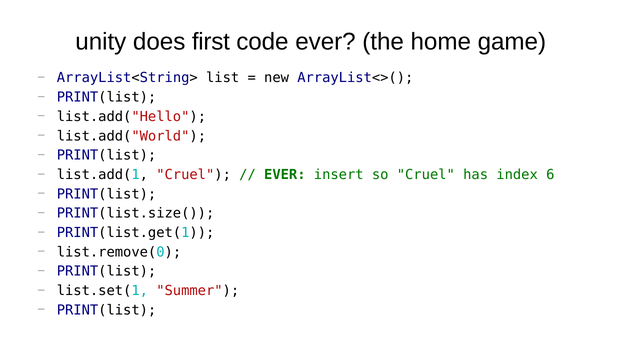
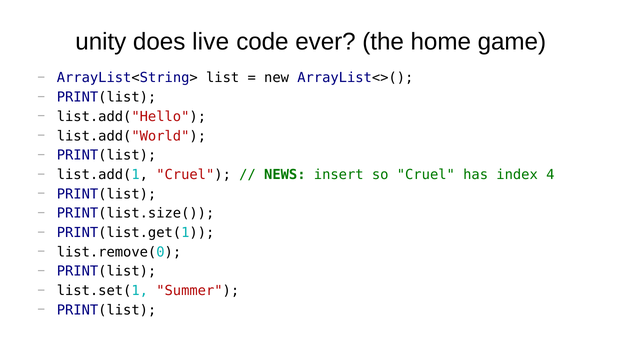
first: first -> live
EVER at (285, 175): EVER -> NEWS
6: 6 -> 4
